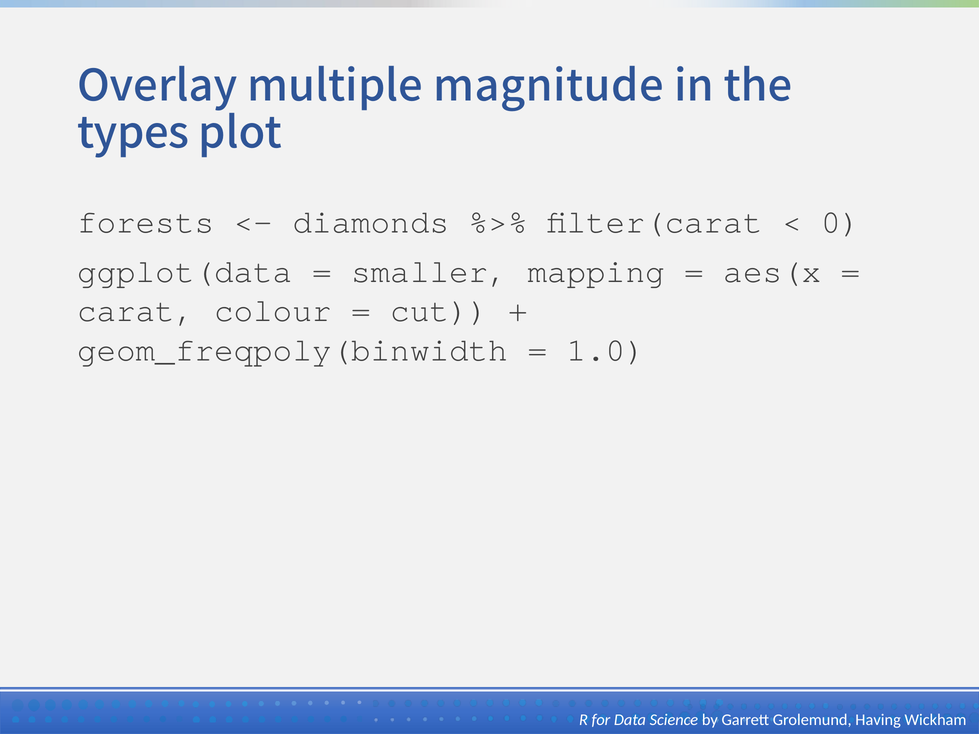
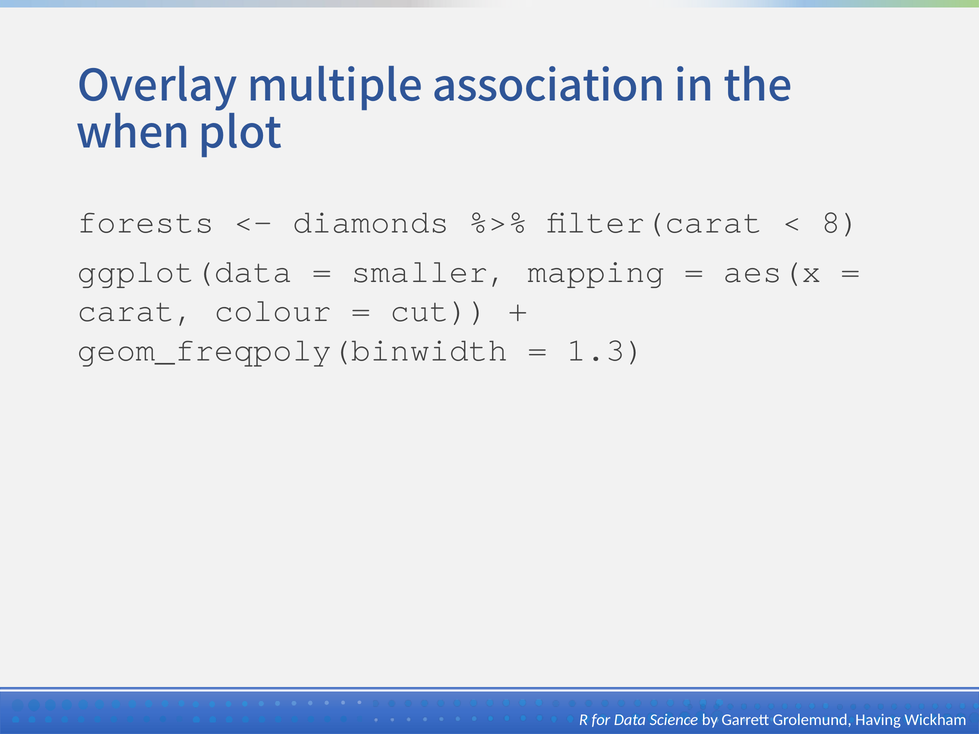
magnitude: magnitude -> association
types: types -> when
0: 0 -> 8
1.0: 1.0 -> 1.3
